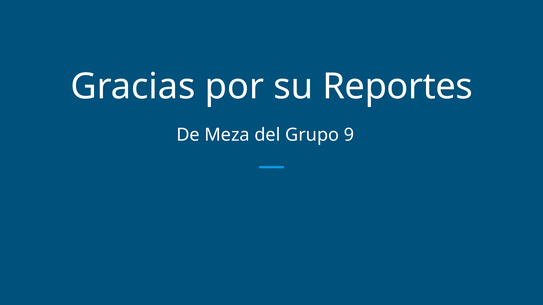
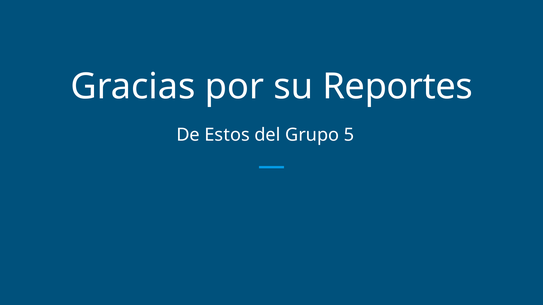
Meza: Meza -> Estos
9: 9 -> 5
